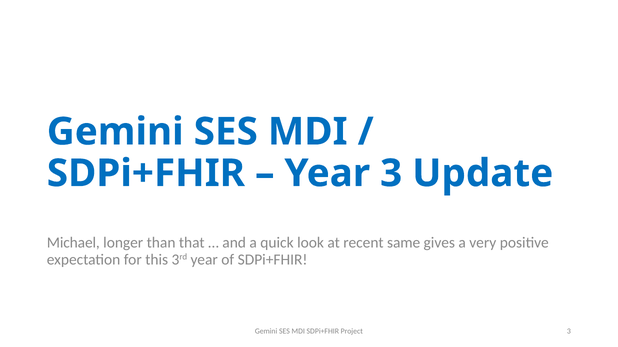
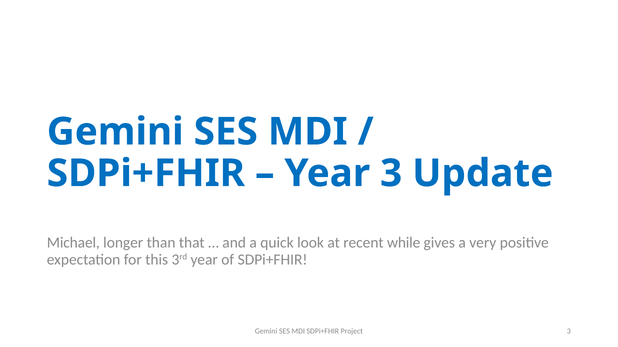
same: same -> while
